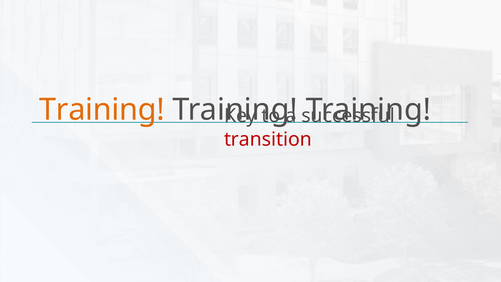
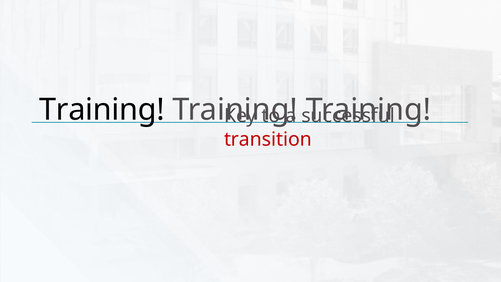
Training at (102, 110) colour: orange -> black
